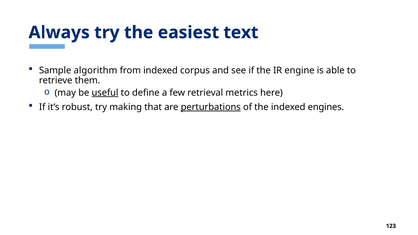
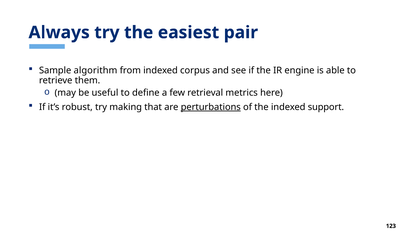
text: text -> pair
useful underline: present -> none
engines: engines -> support
